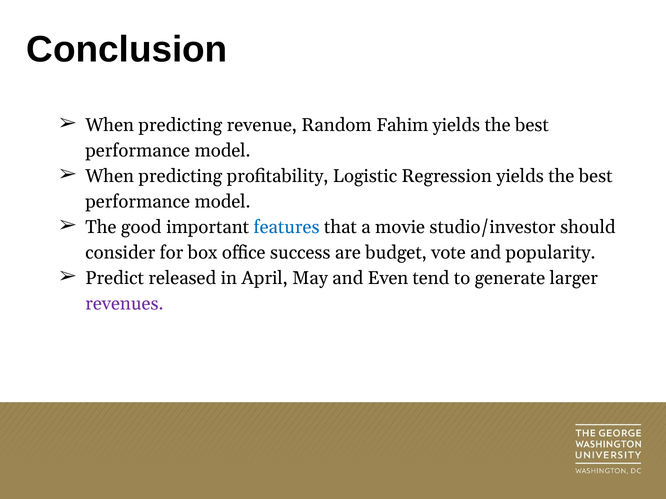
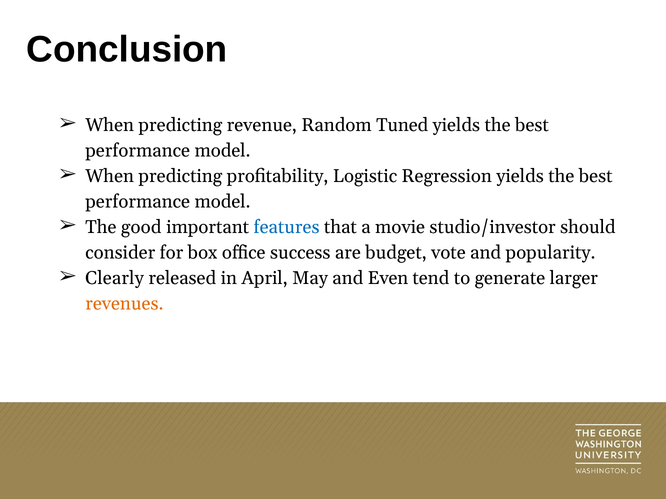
Fahim: Fahim -> Tuned
Predict: Predict -> Clearly
revenues colour: purple -> orange
